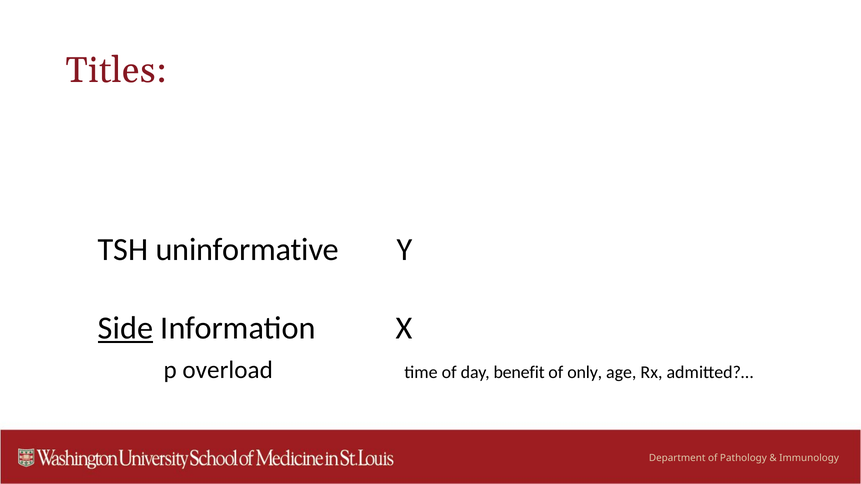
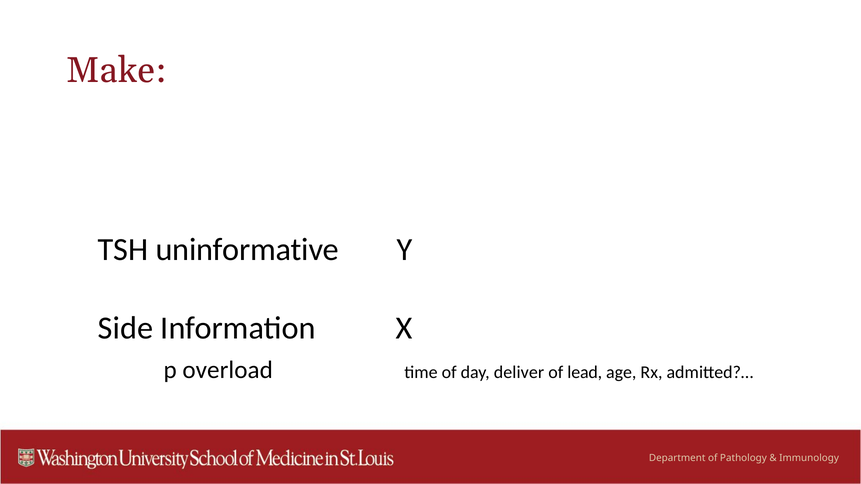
Titles: Titles -> Make
Side underline: present -> none
benefit: benefit -> deliver
only: only -> lead
